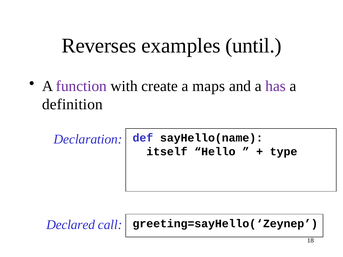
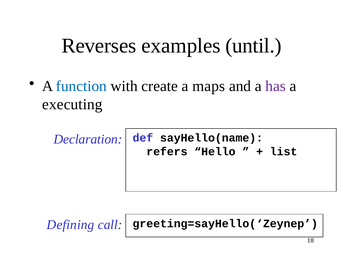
function colour: purple -> blue
definition: definition -> executing
itself: itself -> refers
type: type -> list
Declared: Declared -> Defining
